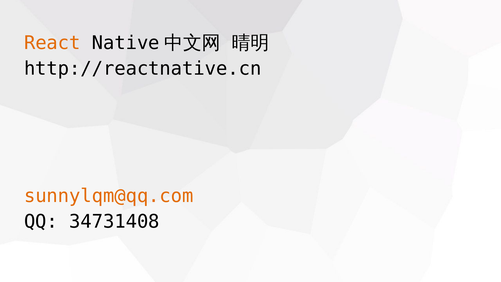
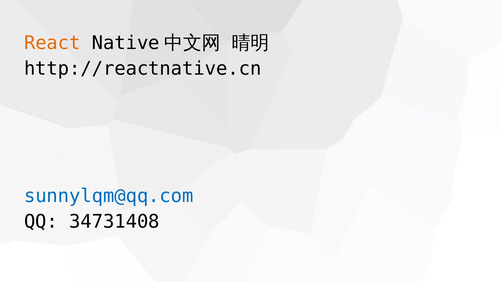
sunnylqm@qq.com colour: orange -> blue
